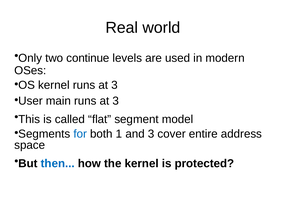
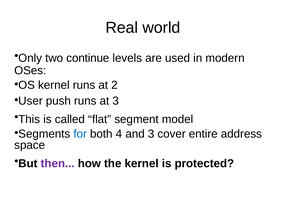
kernel runs at 3: 3 -> 2
main: main -> push
1: 1 -> 4
then colour: blue -> purple
